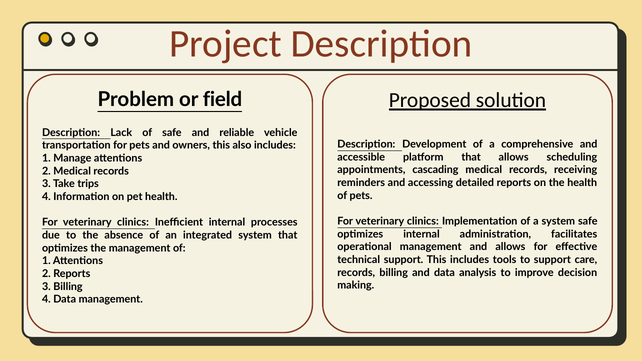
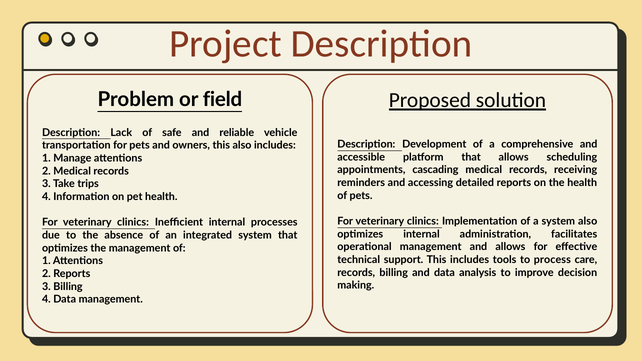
system safe: safe -> also
to support: support -> process
